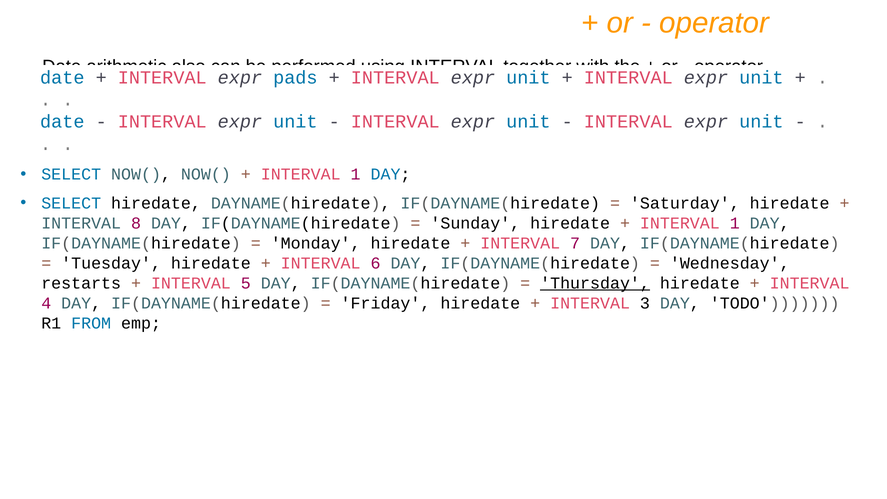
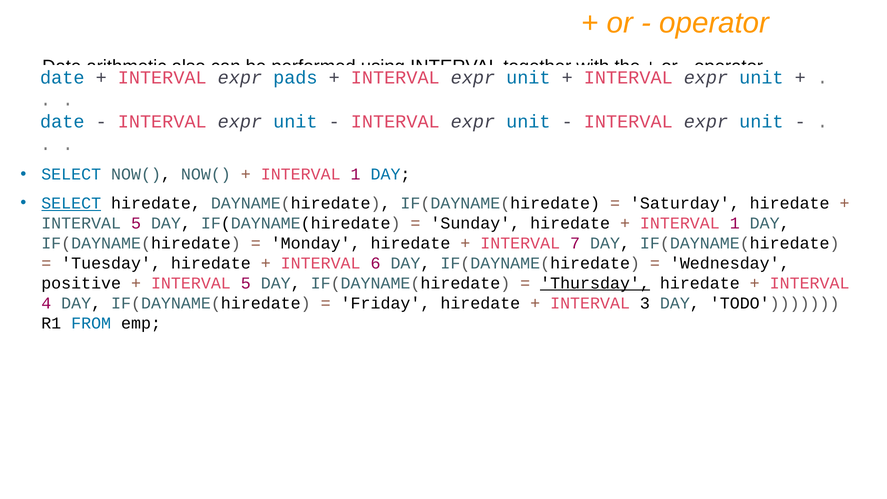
SELECT at (71, 203) underline: none -> present
8 at (136, 223): 8 -> 5
restarts: restarts -> positive
